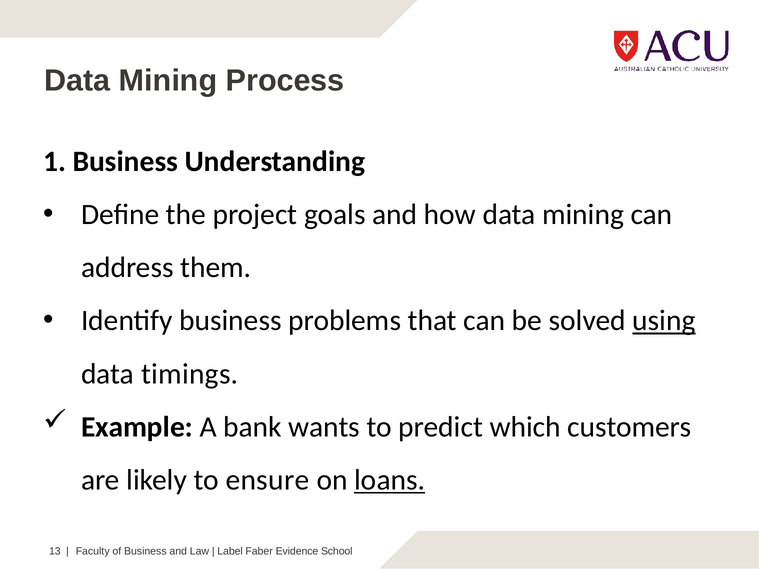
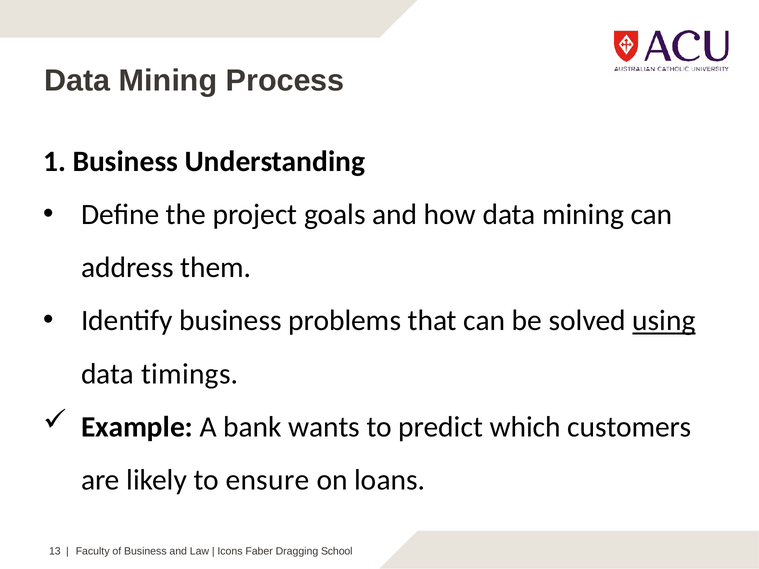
loans underline: present -> none
Label: Label -> Icons
Evidence: Evidence -> Dragging
